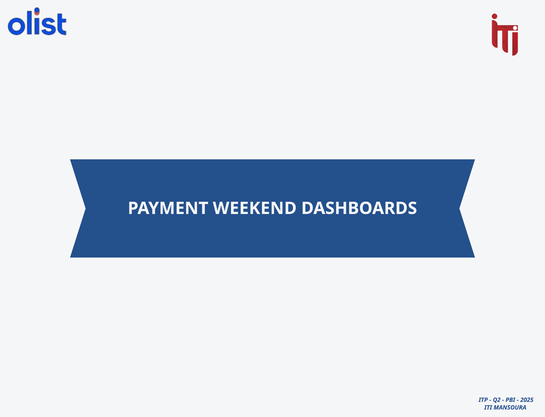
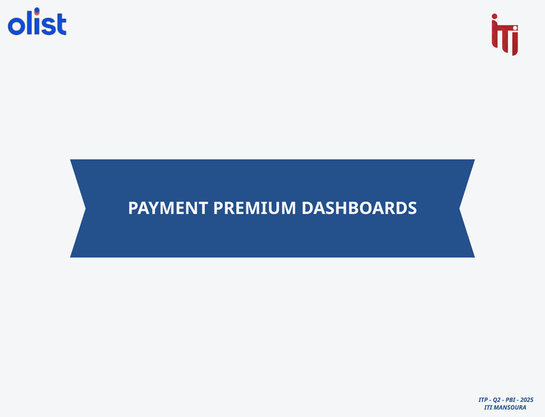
WEEKEND: WEEKEND -> PREMIUM
